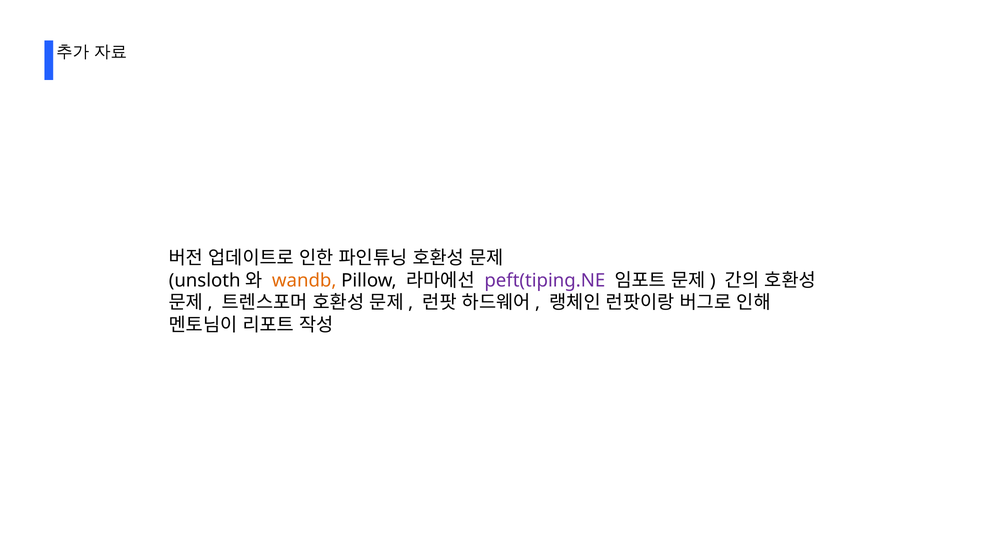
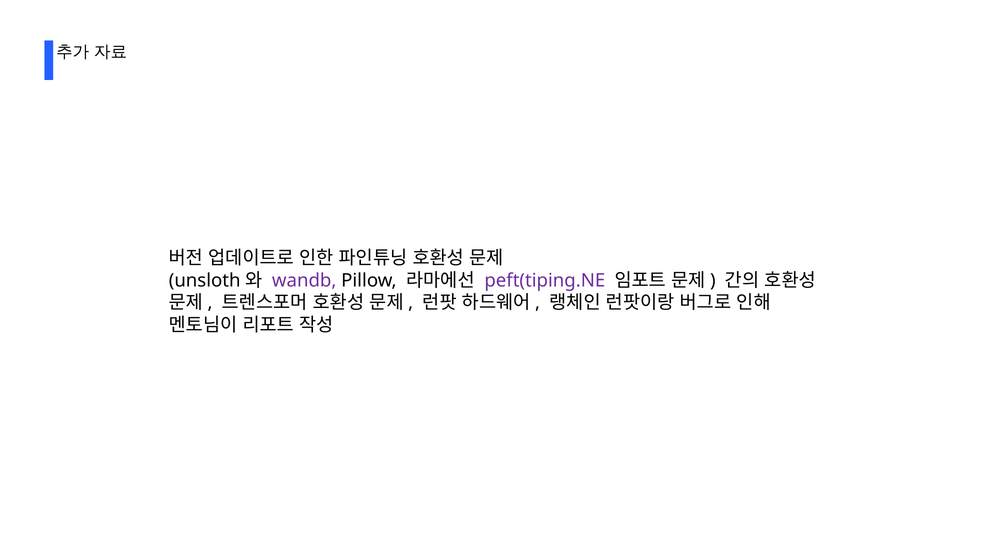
wandb colour: orange -> purple
